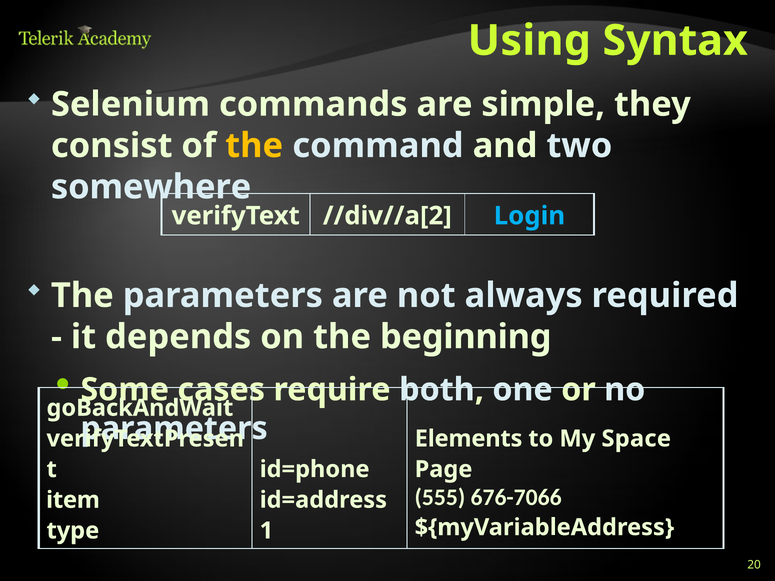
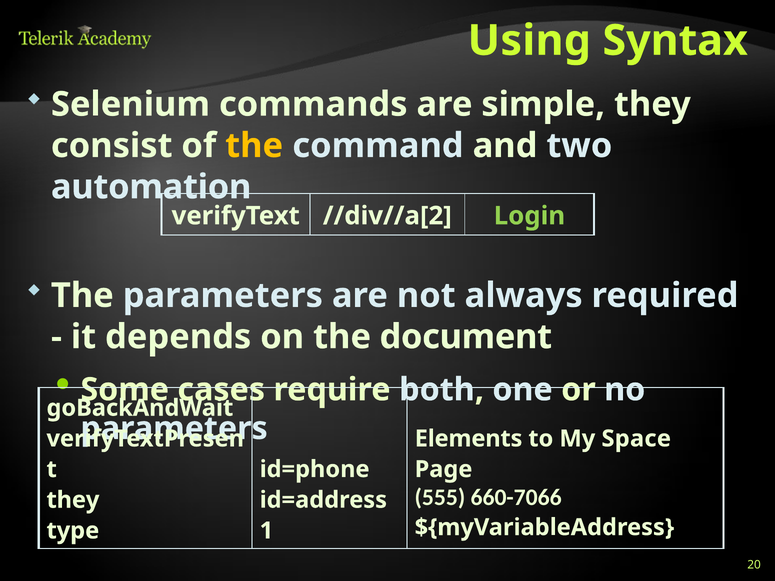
somewhere: somewhere -> automation
Login colour: light blue -> light green
beginning: beginning -> document
676-7066: 676-7066 -> 660-7066
item at (73, 500): item -> they
